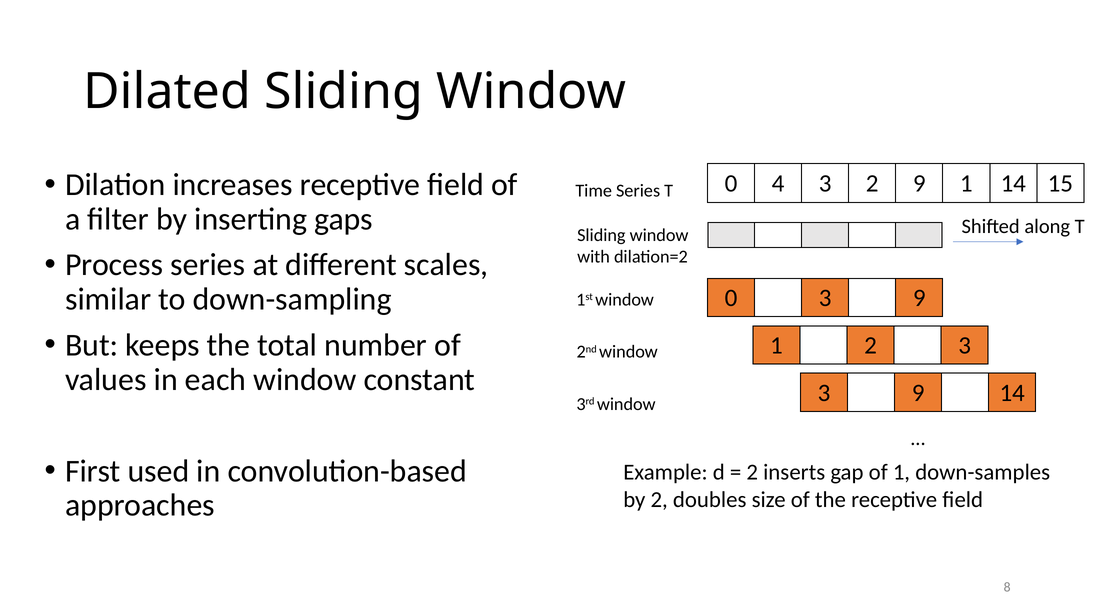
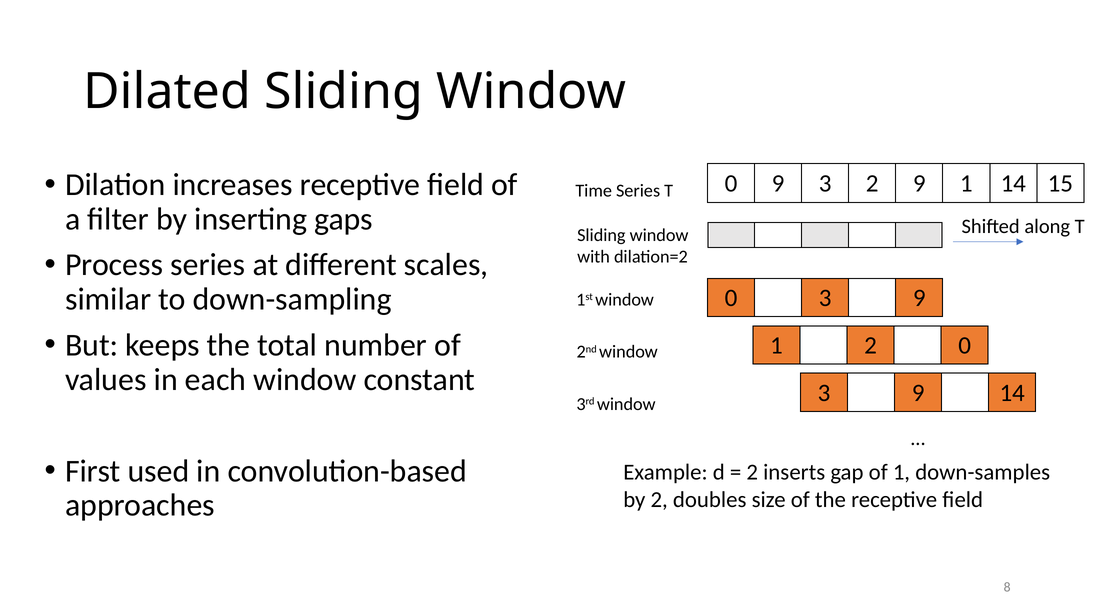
0 4: 4 -> 9
2 3: 3 -> 0
